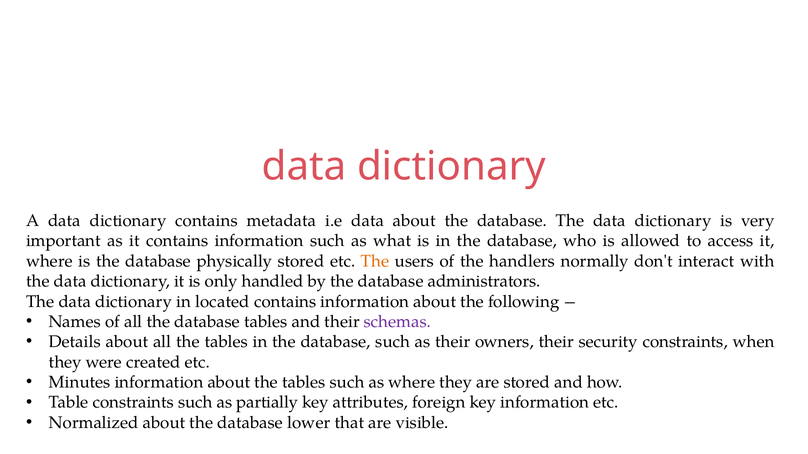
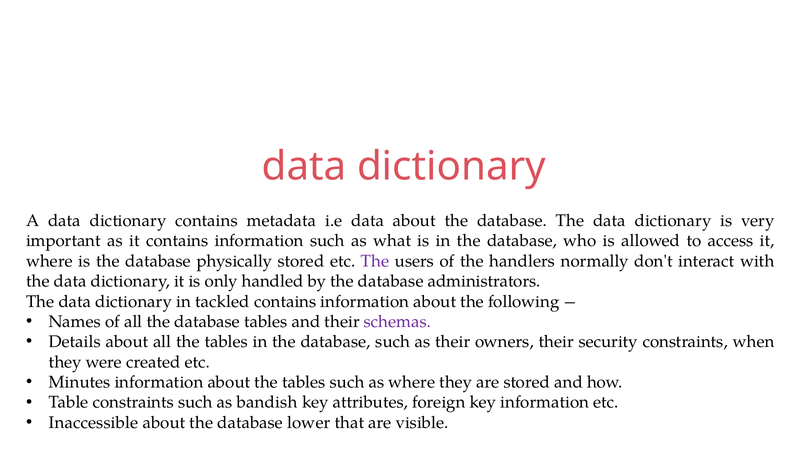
The at (375, 261) colour: orange -> purple
located: located -> tackled
partially: partially -> bandish
Normalized: Normalized -> Inaccessible
